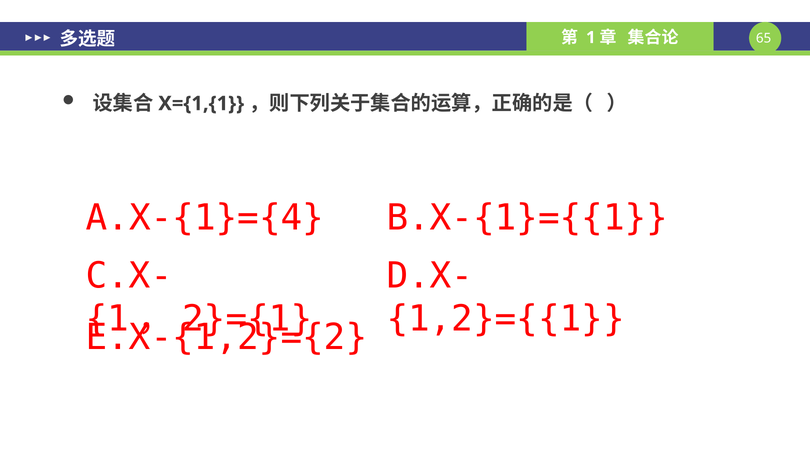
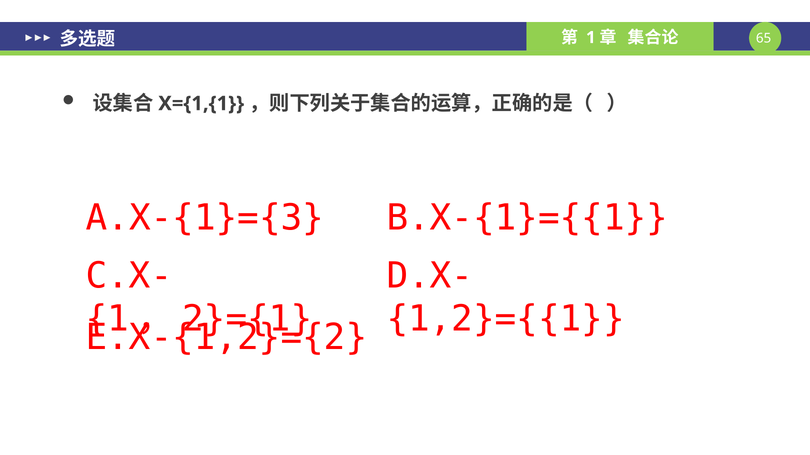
A.X-{1}={4: A.X-{1}={4 -> A.X-{1}={3
